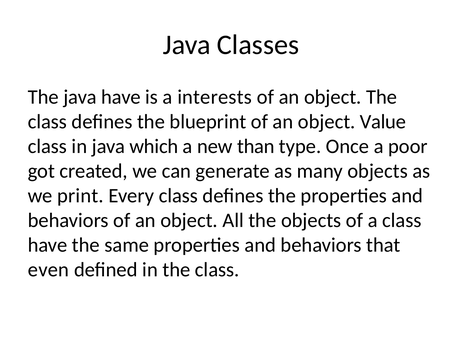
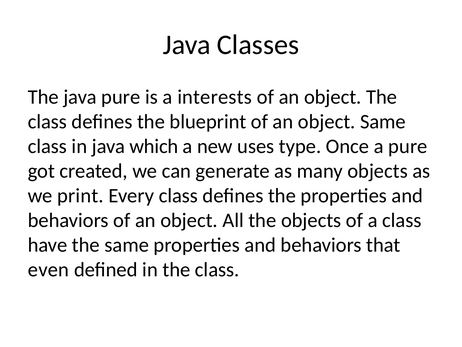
java have: have -> pure
object Value: Value -> Same
than: than -> uses
a poor: poor -> pure
